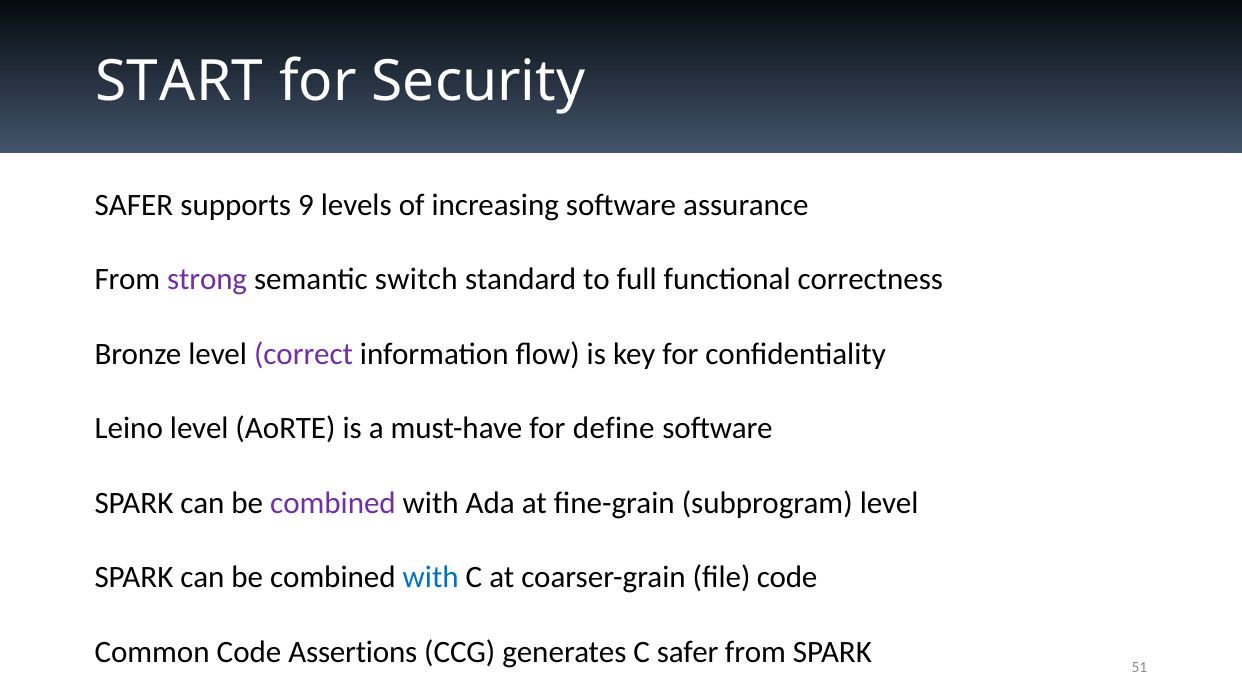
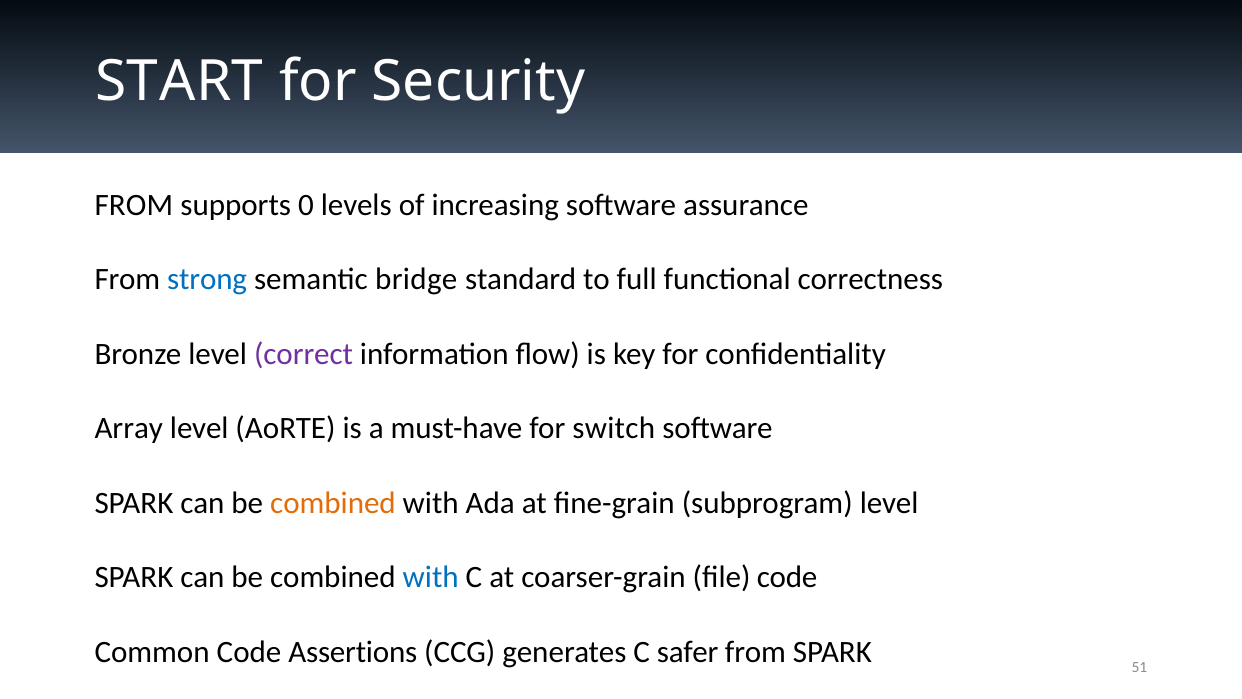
SAFER at (134, 205): SAFER -> FROM
9: 9 -> 0
strong colour: purple -> blue
switch: switch -> bridge
Leino: Leino -> Array
define: define -> switch
combined at (333, 503) colour: purple -> orange
